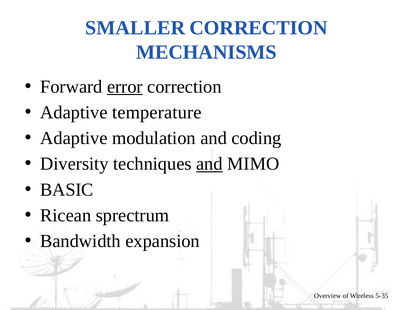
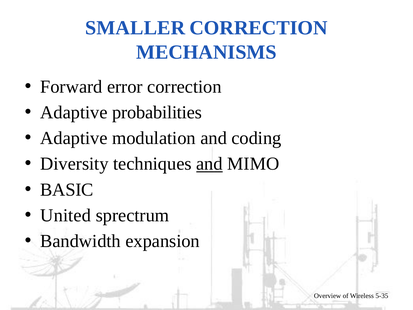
error underline: present -> none
temperature: temperature -> probabilities
Ricean: Ricean -> United
